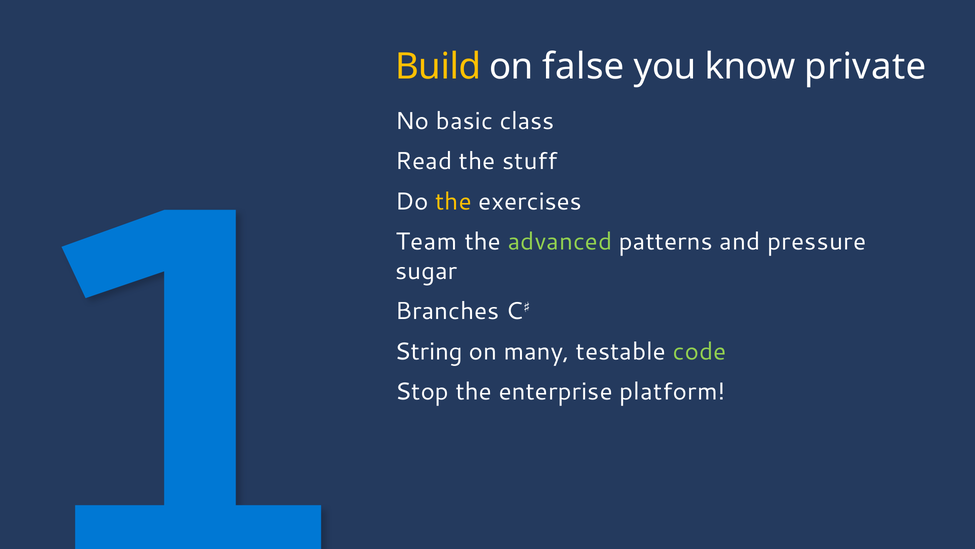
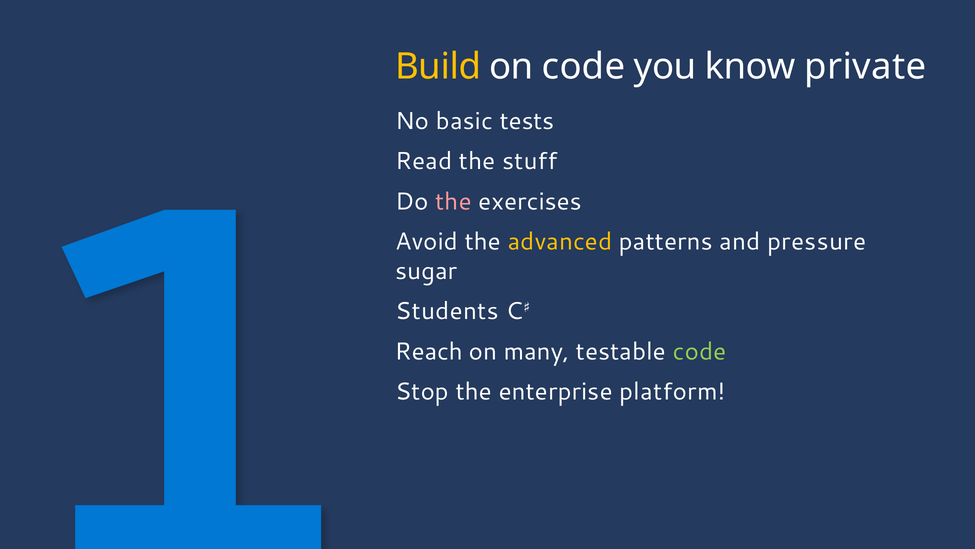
on false: false -> code
class: class -> tests
the at (454, 201) colour: yellow -> pink
Team: Team -> Avoid
advanced colour: light green -> yellow
Branches: Branches -> Students
String: String -> Reach
